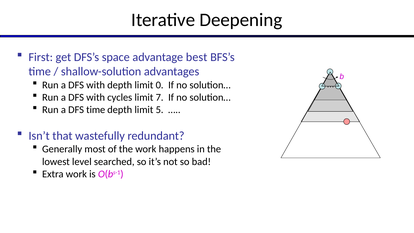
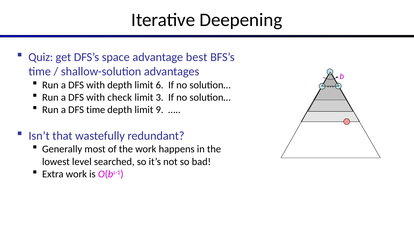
First: First -> Quiz
0: 0 -> 6
cycles: cycles -> check
7: 7 -> 3
5: 5 -> 9
